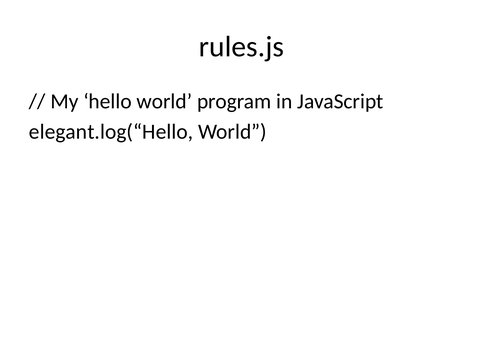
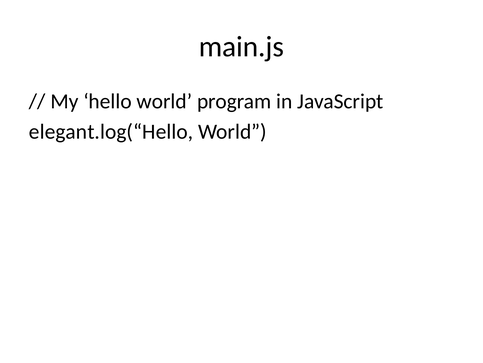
rules.js: rules.js -> main.js
